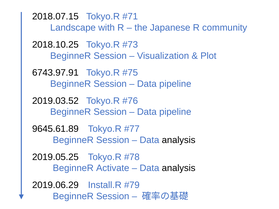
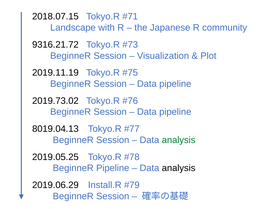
2018.10.25: 2018.10.25 -> 9316.21.72
6743.97.91: 6743.97.91 -> 2019.11.19
2019.03.52: 2019.03.52 -> 2019.73.02
9645.61.89: 9645.61.89 -> 8019.04.13
analysis at (179, 140) colour: black -> green
BeginneR Activate: Activate -> Pipeline
